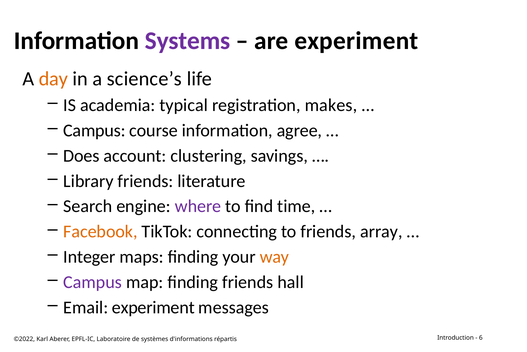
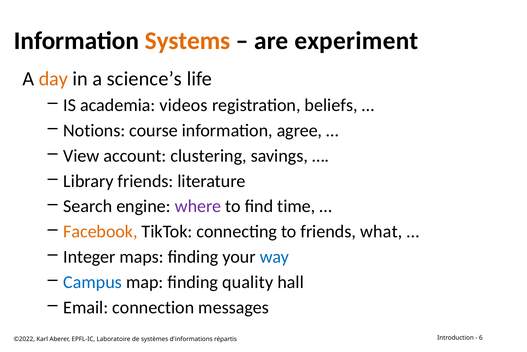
Systems colour: purple -> orange
typical: typical -> videos
makes: makes -> beliefs
Campus at (94, 130): Campus -> Notions
Does: Does -> View
array: array -> what
way colour: orange -> blue
Campus at (93, 282) colour: purple -> blue
finding friends: friends -> quality
Email experiment: experiment -> connection
